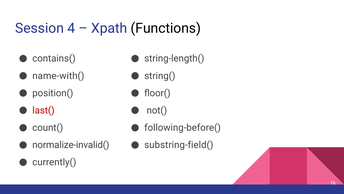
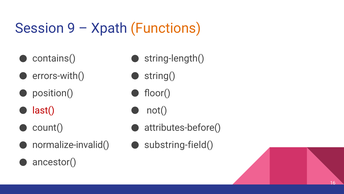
4: 4 -> 9
Functions colour: black -> orange
name-with(: name-with( -> errors-with(
following-before(: following-before( -> attributes-before(
currently(: currently( -> ancestor(
